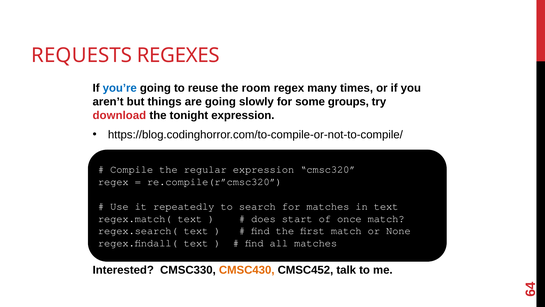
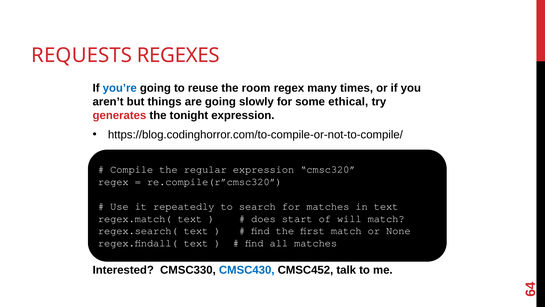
groups: groups -> ethical
download: download -> generates
once: once -> will
CMSC430 colour: orange -> blue
